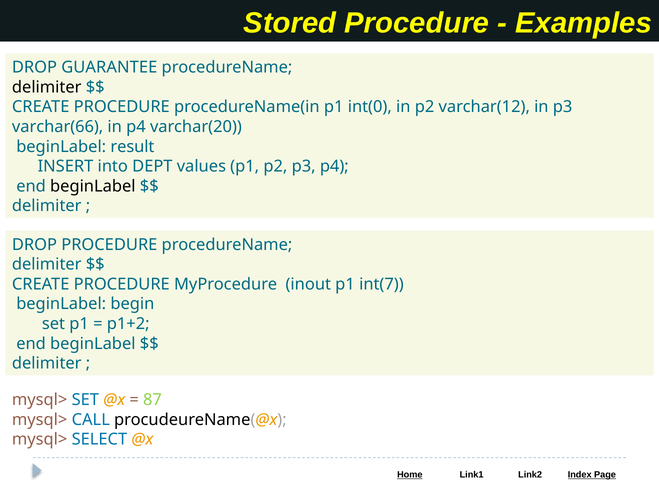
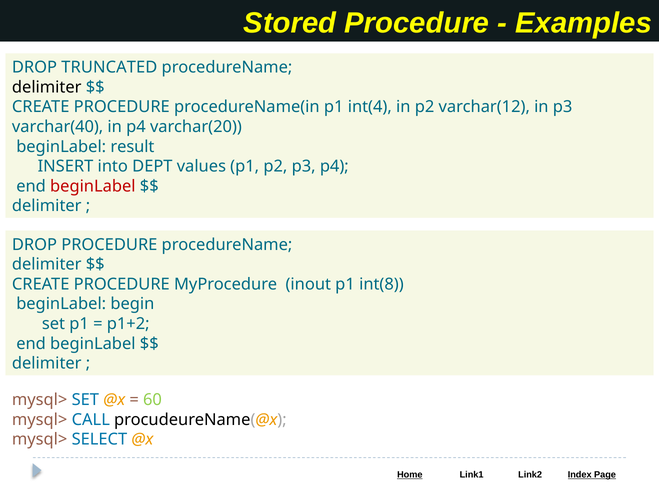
GUARANTEE: GUARANTEE -> TRUNCATED
int(0: int(0 -> int(4
varchar(66: varchar(66 -> varchar(40
beginLabel at (93, 186) colour: black -> red
int(7: int(7 -> int(8
87: 87 -> 60
